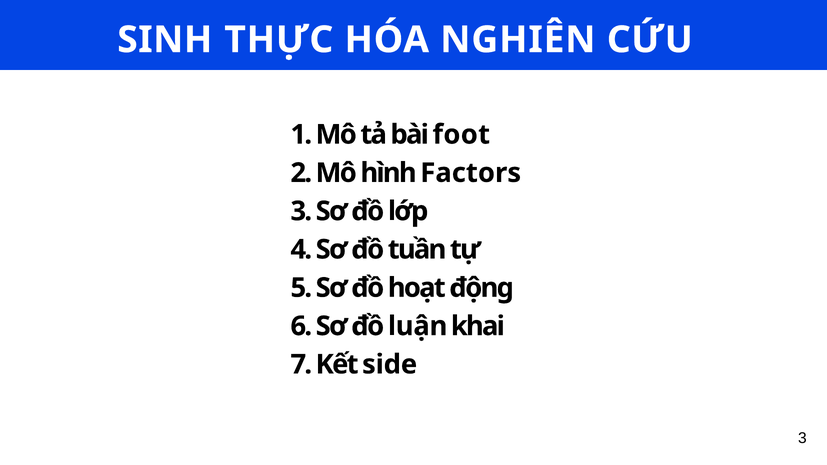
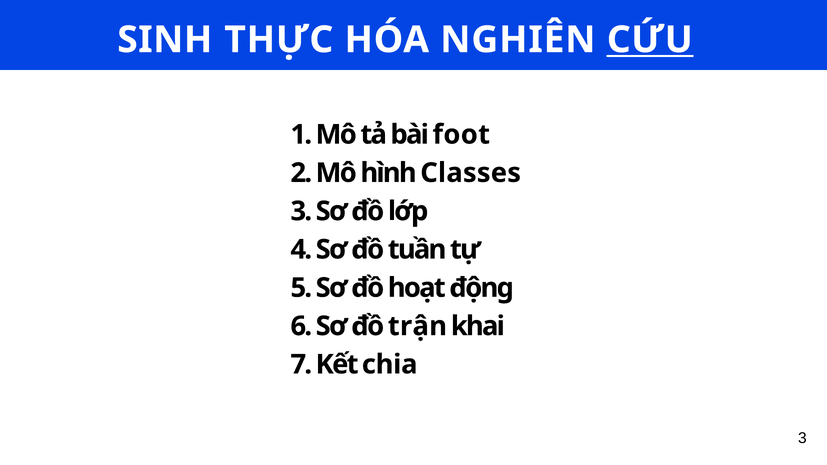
CỨU underline: none -> present
Factors: Factors -> Classes
luận: luận -> trận
side: side -> chia
